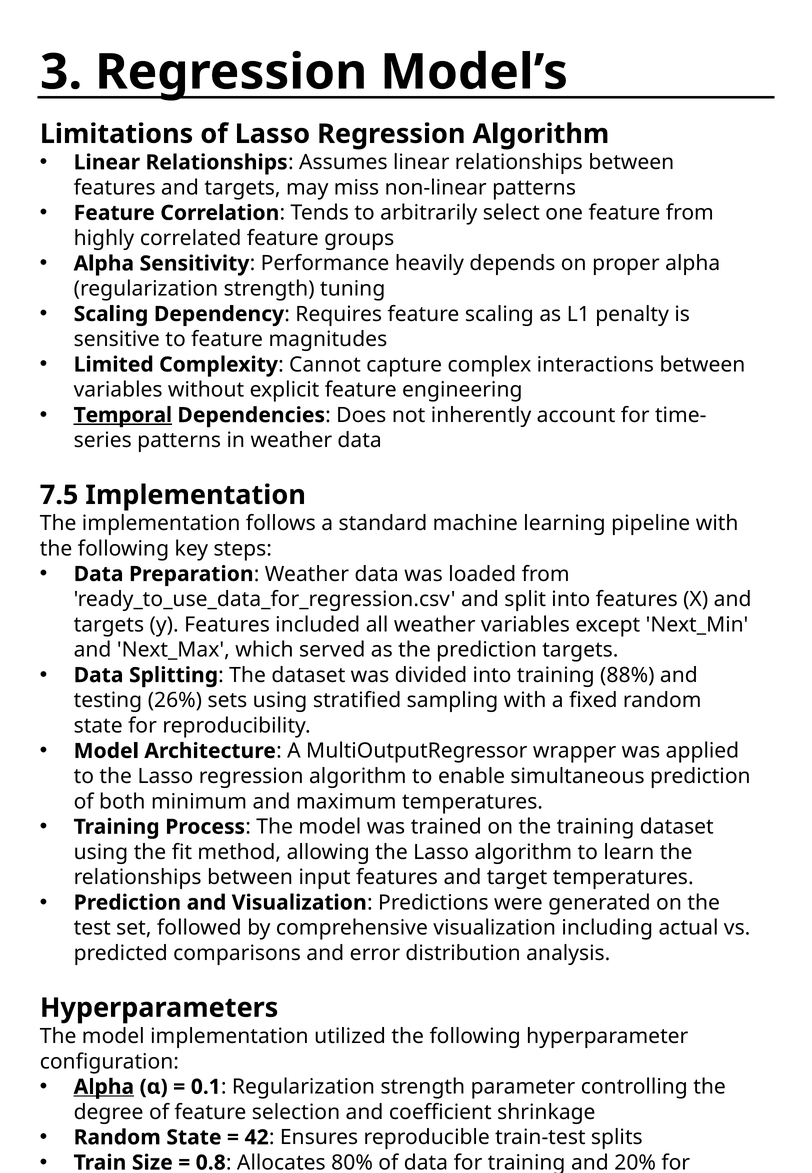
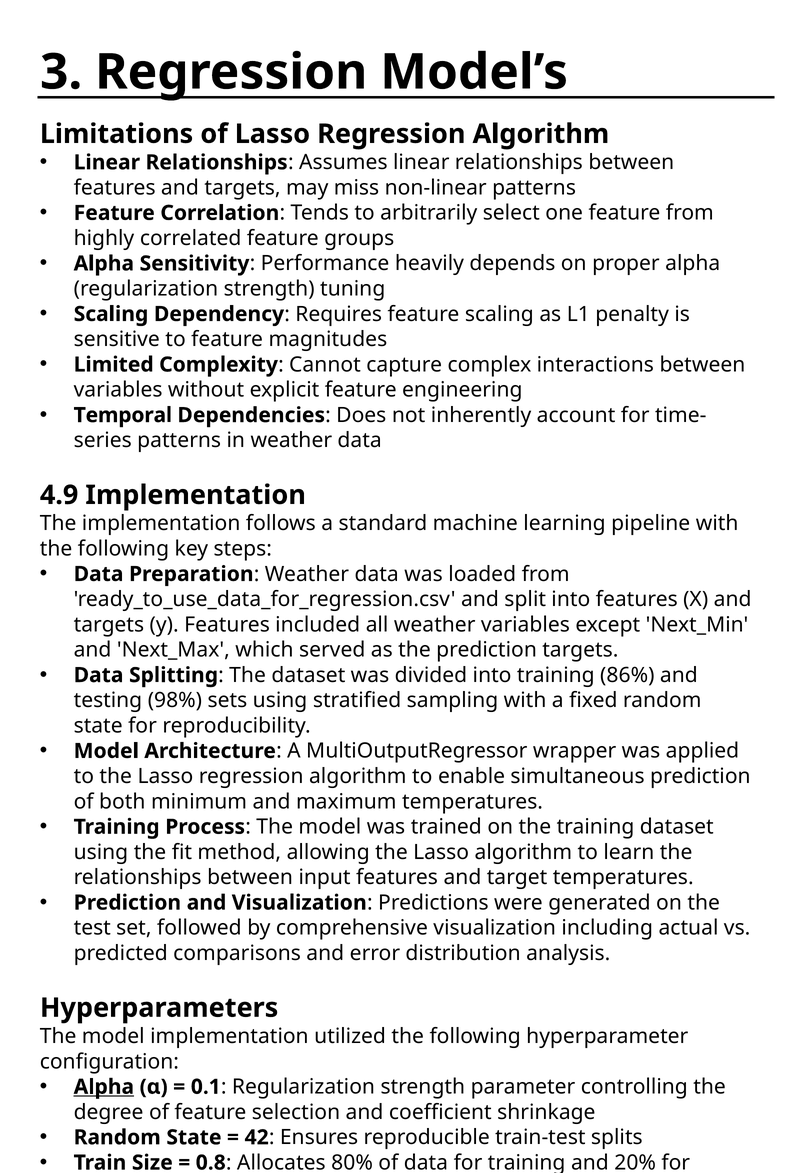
Temporal underline: present -> none
7.5: 7.5 -> 4.9
88%: 88% -> 86%
26%: 26% -> 98%
